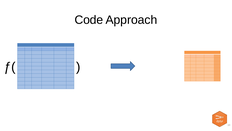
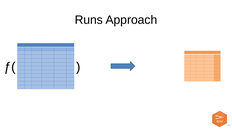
Code: Code -> Runs
